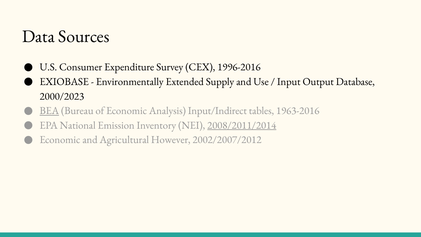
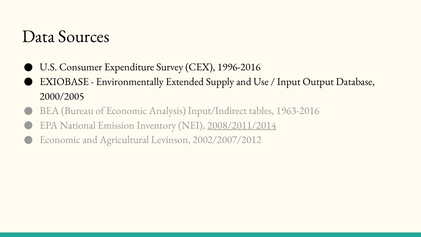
2000/2023: 2000/2023 -> 2000/2005
BEA underline: present -> none
However: However -> Levinson
